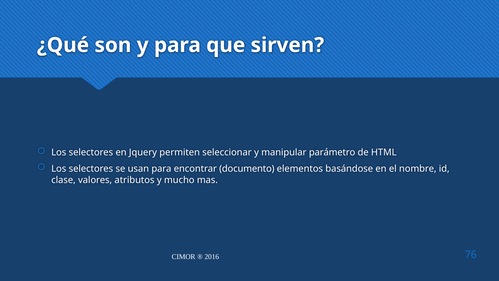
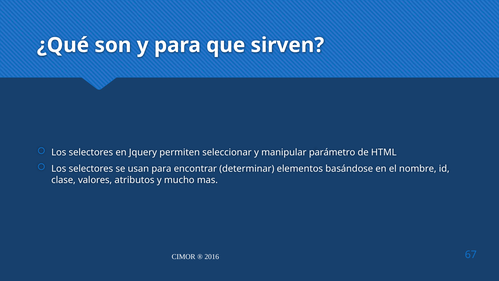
documento: documento -> determinar
76: 76 -> 67
